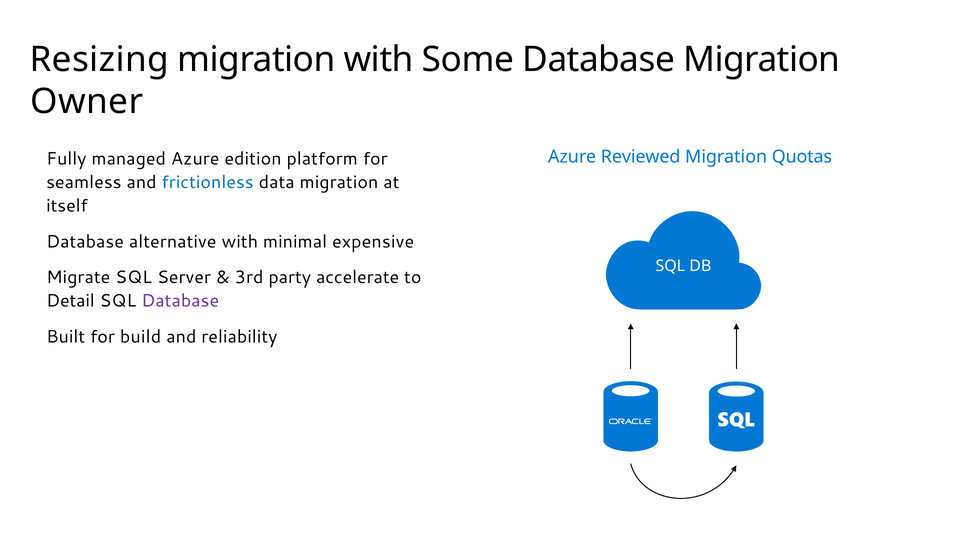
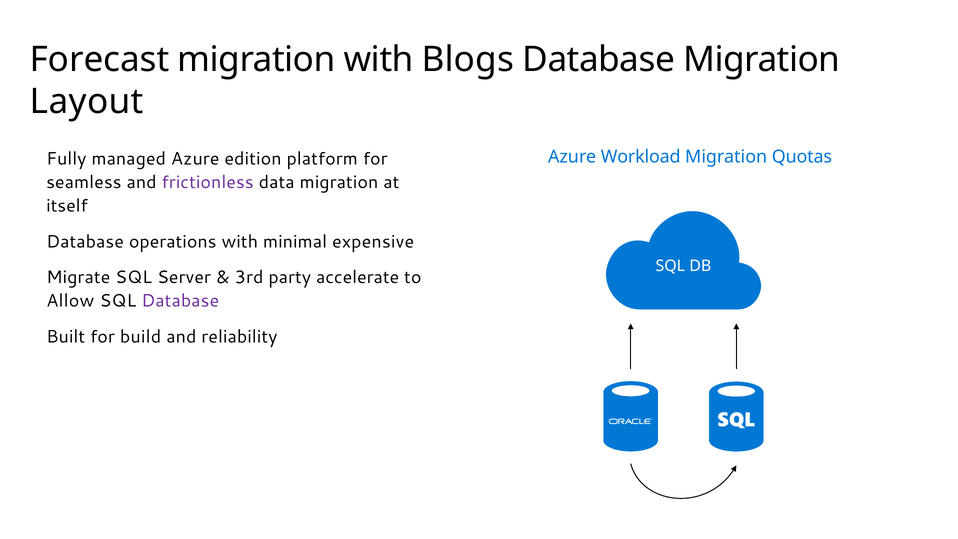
Resizing: Resizing -> Forecast
Some: Some -> Blogs
Owner: Owner -> Layout
Reviewed: Reviewed -> Workload
frictionless colour: blue -> purple
alternative: alternative -> operations
Detail: Detail -> Allow
